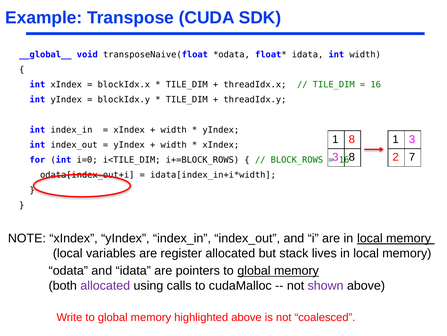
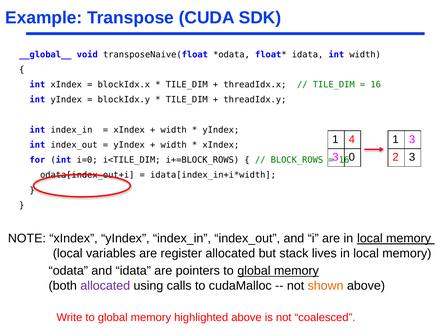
1 8: 8 -> 4
3 8: 8 -> 0
2 7: 7 -> 3
shown colour: purple -> orange
